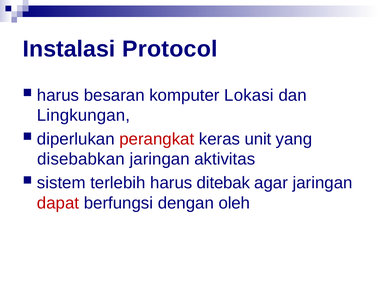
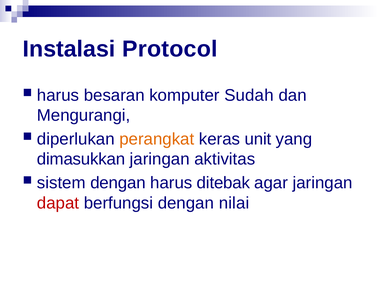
Lokasi: Lokasi -> Sudah
Lingkungan: Lingkungan -> Mengurangi
perangkat colour: red -> orange
disebabkan: disebabkan -> dimasukkan
sistem terlebih: terlebih -> dengan
oleh: oleh -> nilai
